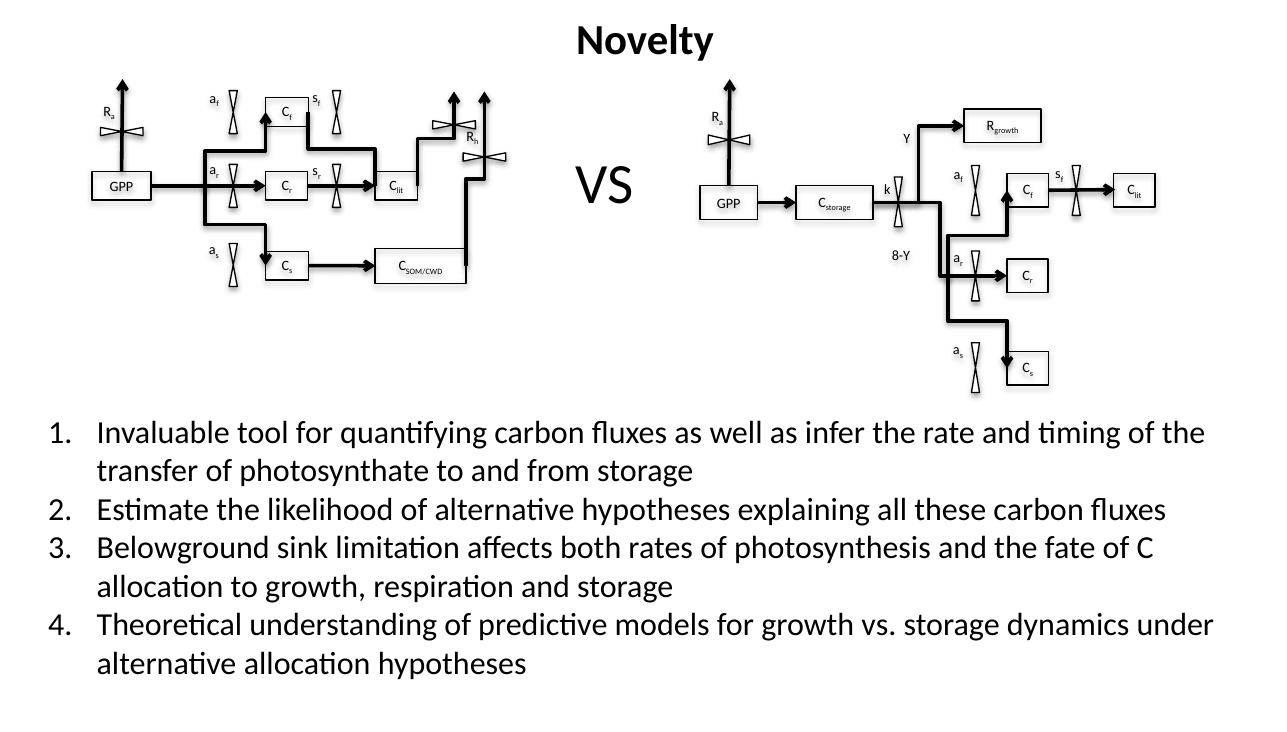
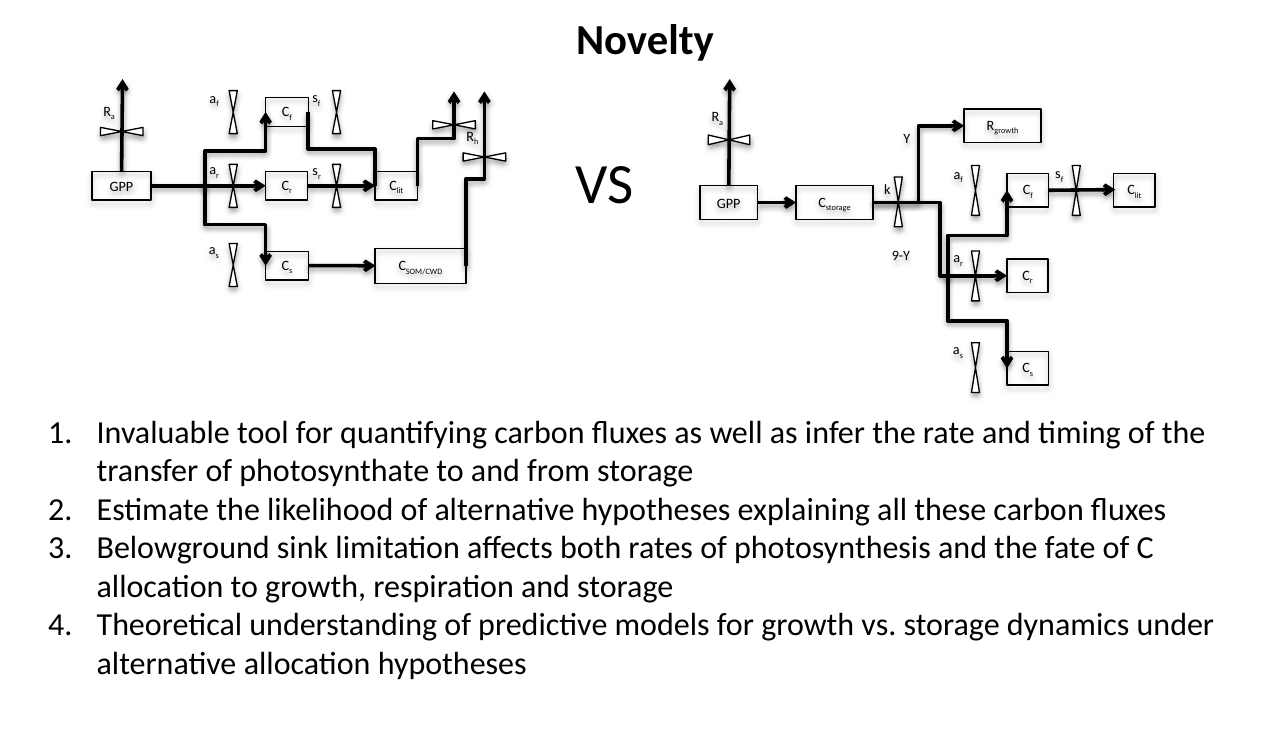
8-Y: 8-Y -> 9-Y
